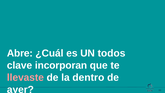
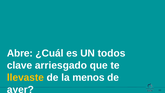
incorporan: incorporan -> arriesgado
llevaste colour: pink -> yellow
dentro: dentro -> menos
